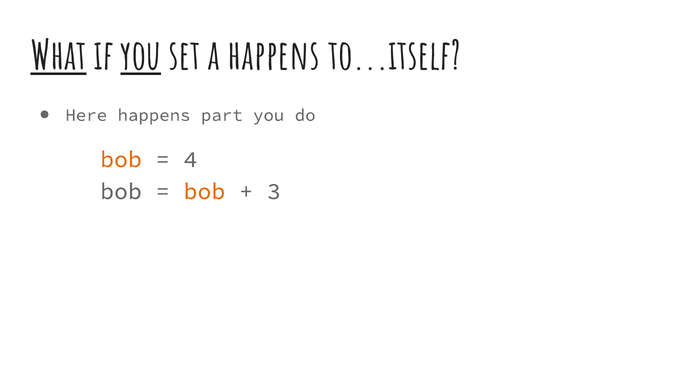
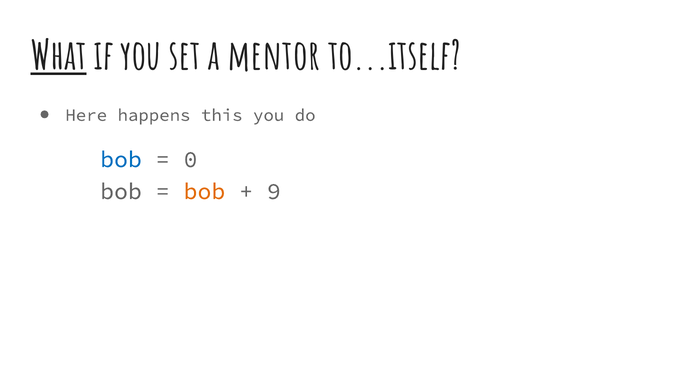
you at (141, 56) underline: present -> none
a happens: happens -> mentor
part: part -> this
bob at (121, 159) colour: orange -> blue
4: 4 -> 0
3: 3 -> 9
